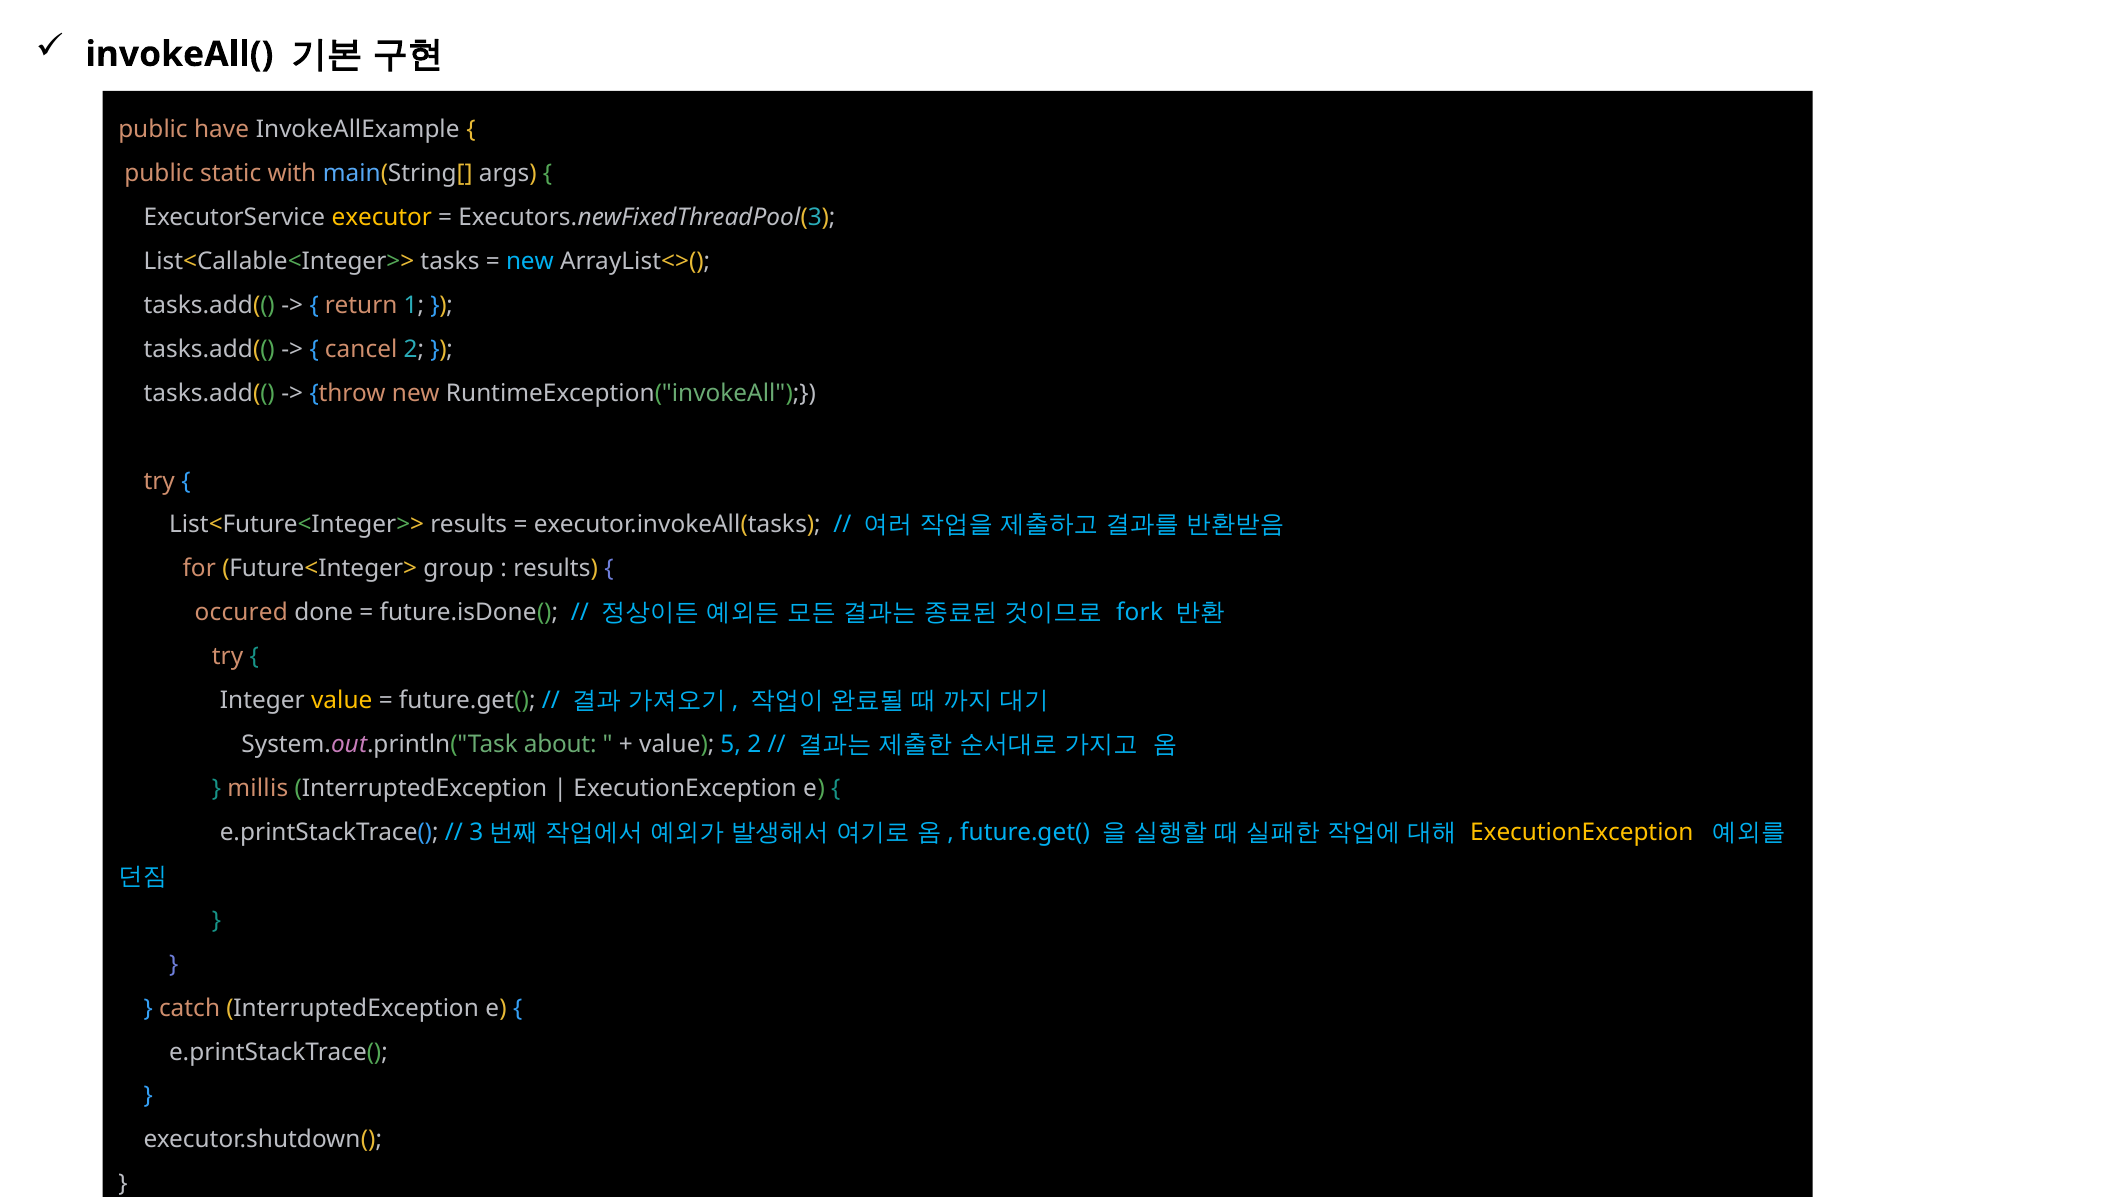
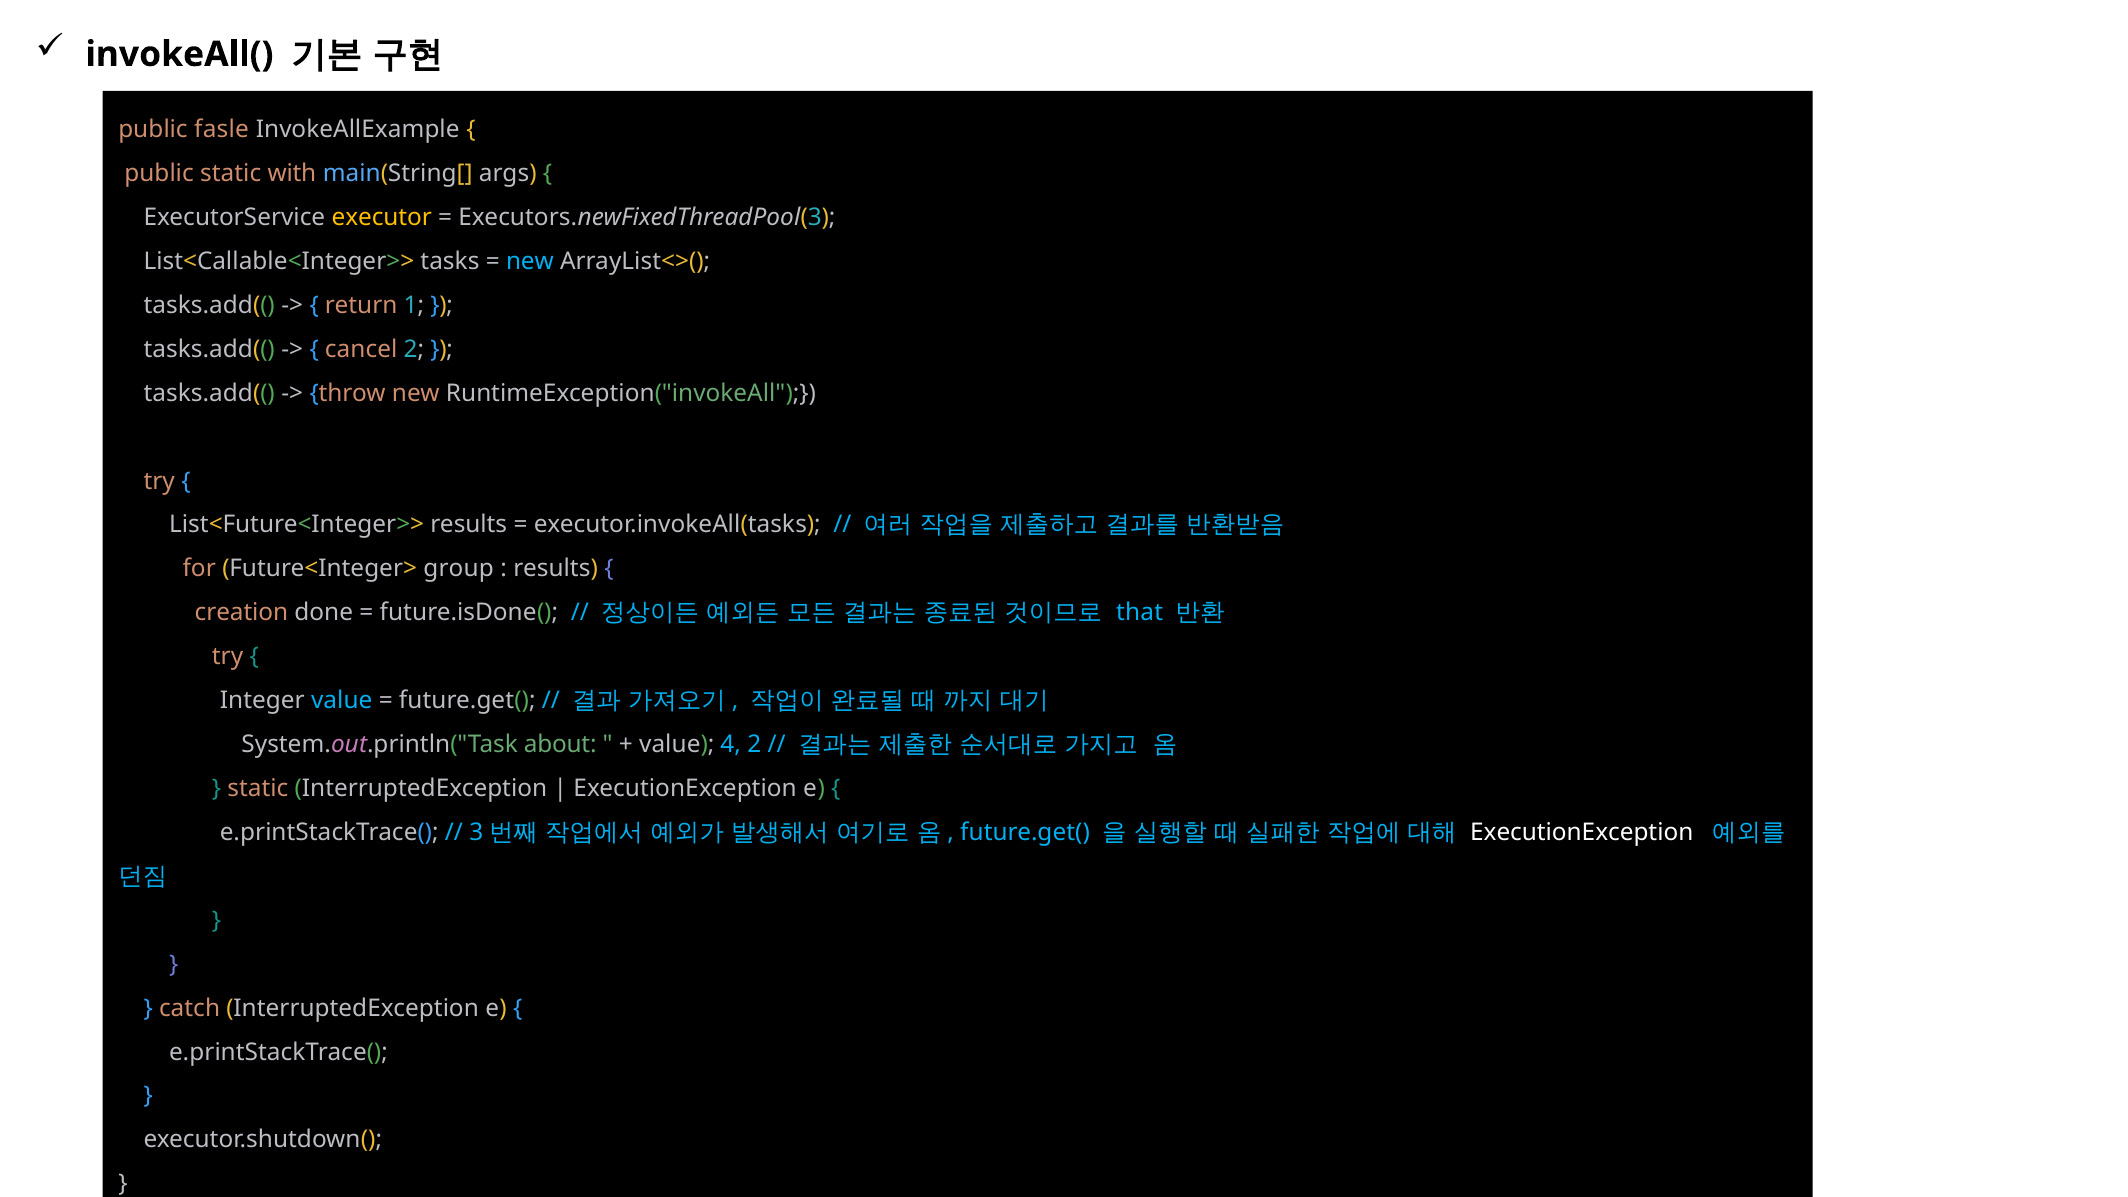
have: have -> fasle
occured: occured -> creation
fork: fork -> that
value at (342, 701) colour: yellow -> light blue
5: 5 -> 4
millis at (258, 788): millis -> static
ExecutionException at (1582, 832) colour: yellow -> white
